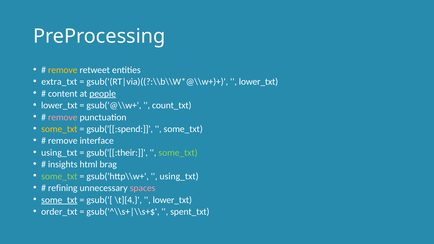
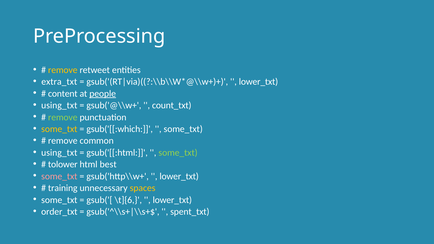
lower_txt at (59, 105): lower_txt -> using_txt
remove at (63, 117) colour: pink -> light green
gsub('[[:spend: gsub('[[:spend -> gsub('[[:which
interface: interface -> common
gsub('[[:their: gsub('[[:their -> gsub('[[:html
insights: insights -> tolower
brag: brag -> best
some_txt at (59, 176) colour: light green -> pink
using_txt at (179, 176): using_txt -> lower_txt
refining: refining -> training
spaces colour: pink -> yellow
some_txt at (59, 200) underline: present -> none
\t]{4: \t]{4 -> \t]{6
